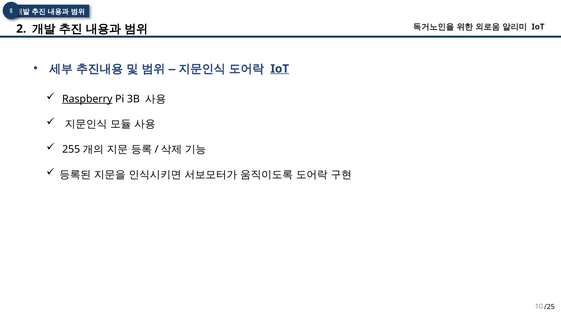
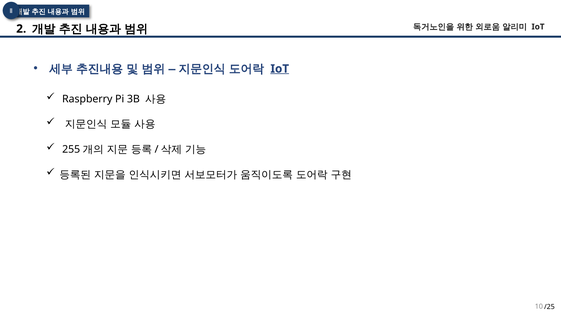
Raspberry underline: present -> none
